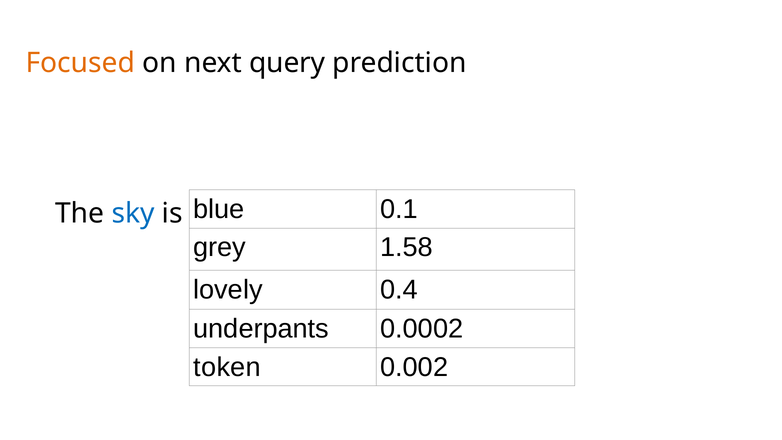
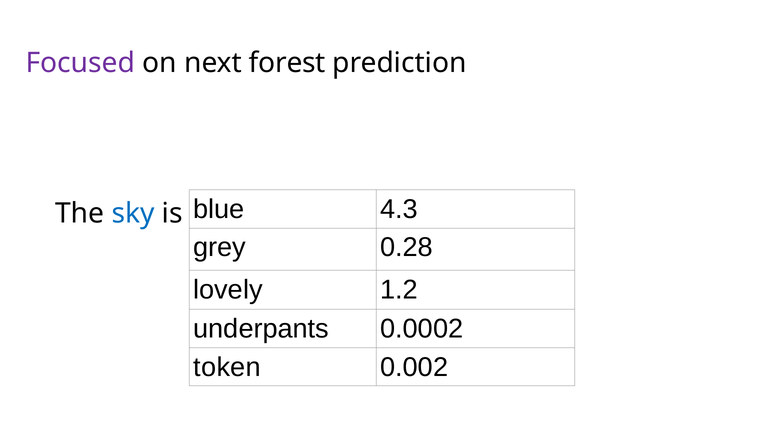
Focused colour: orange -> purple
query: query -> forest
0.1: 0.1 -> 4.3
1.58: 1.58 -> 0.28
0.4: 0.4 -> 1.2
